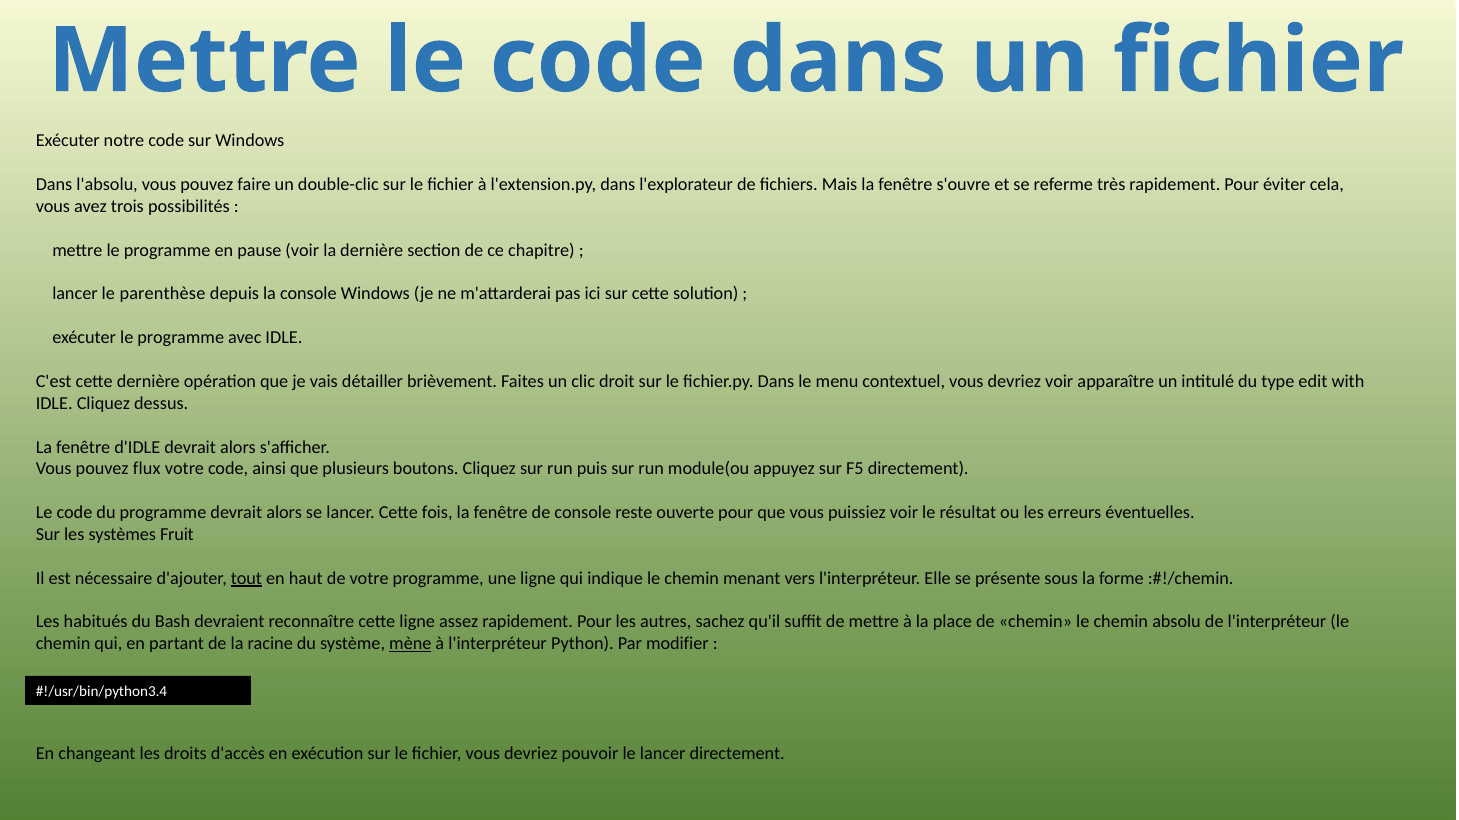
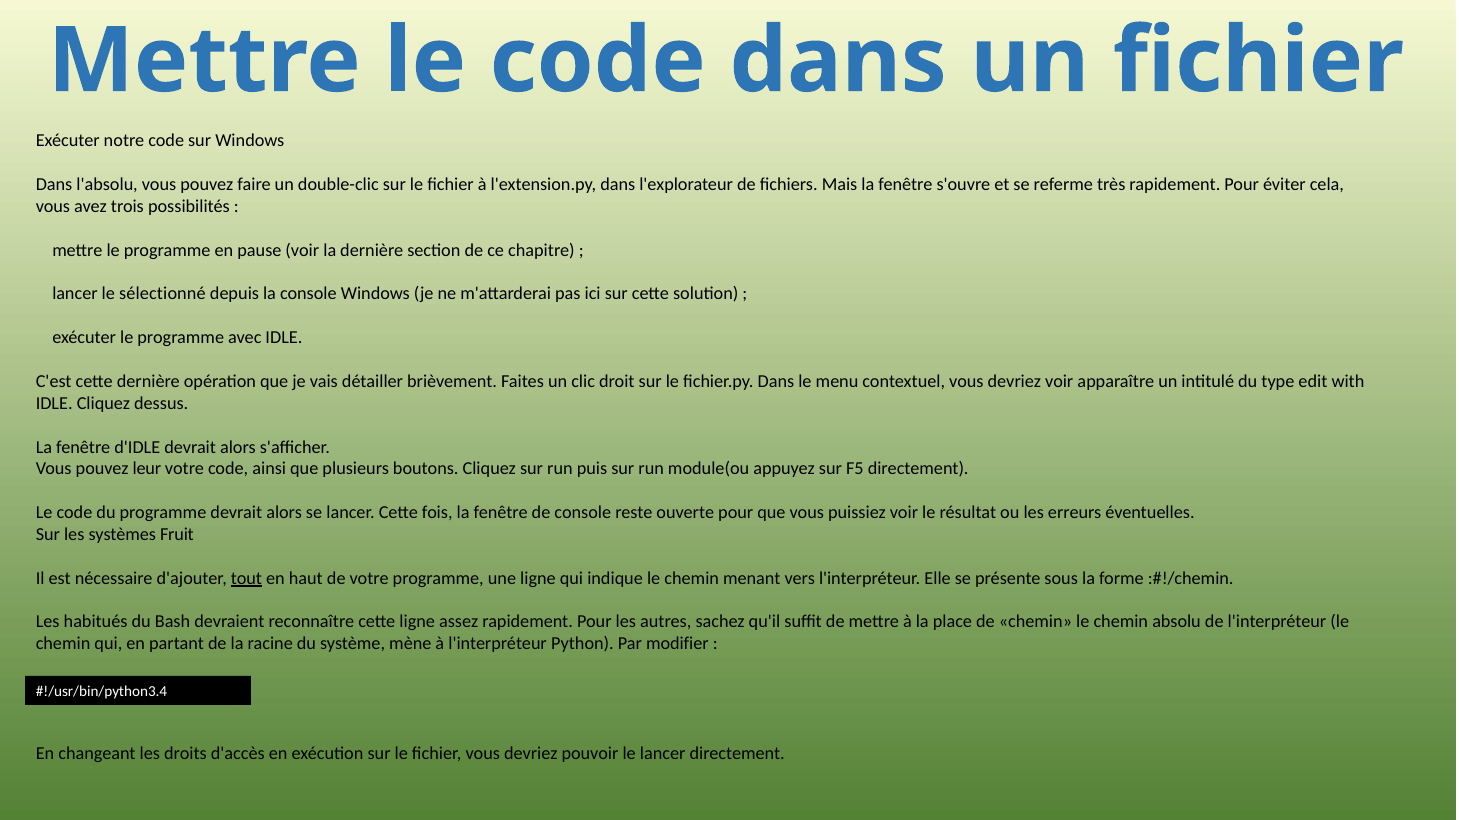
parenthèse: parenthèse -> sélectionné
flux: flux -> leur
mène underline: present -> none
